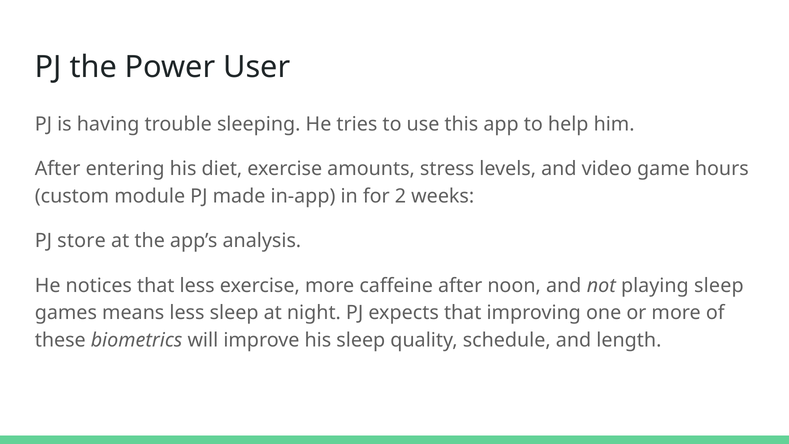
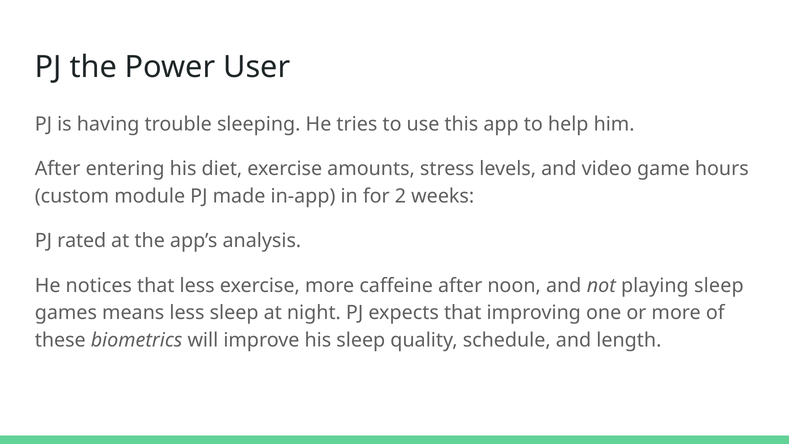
store: store -> rated
